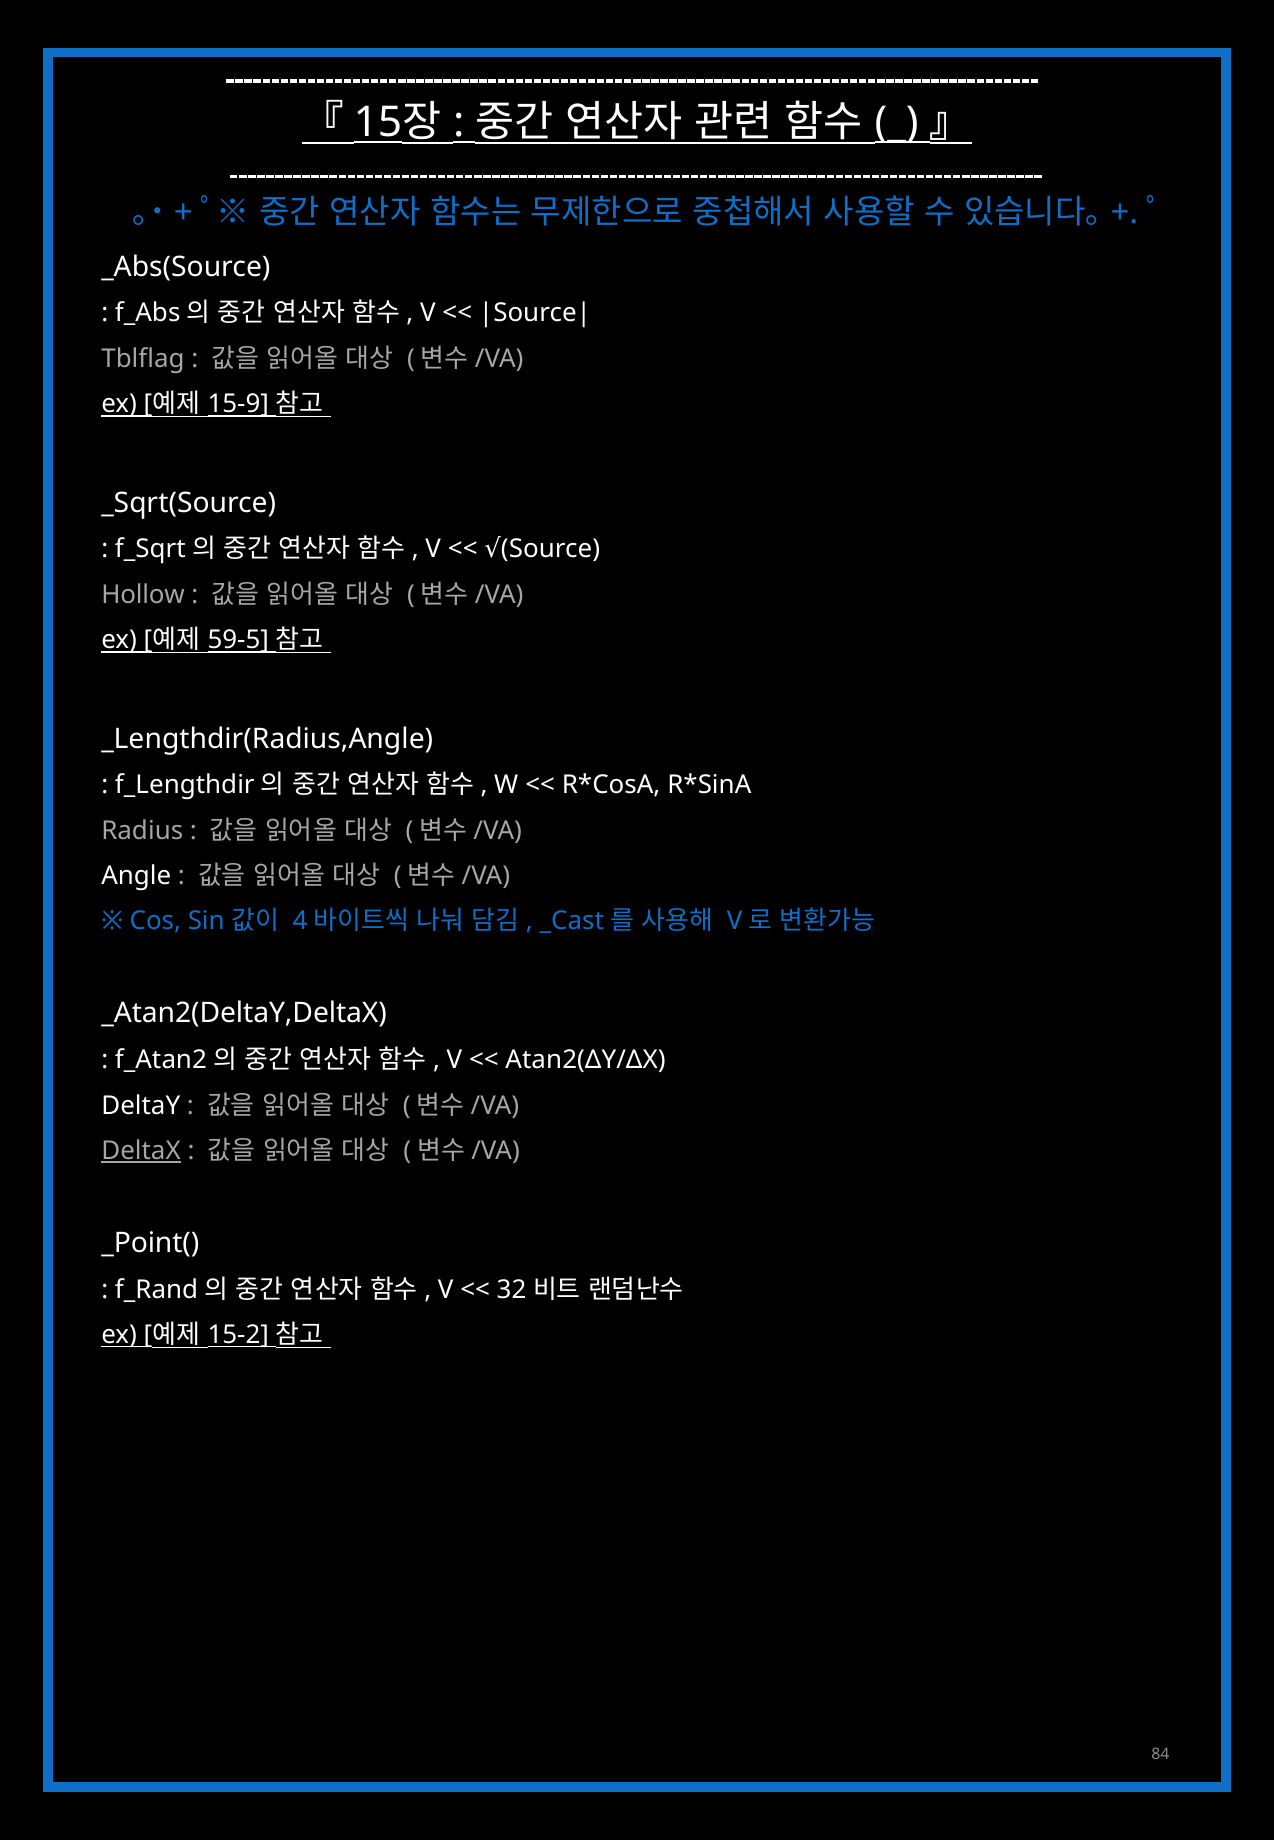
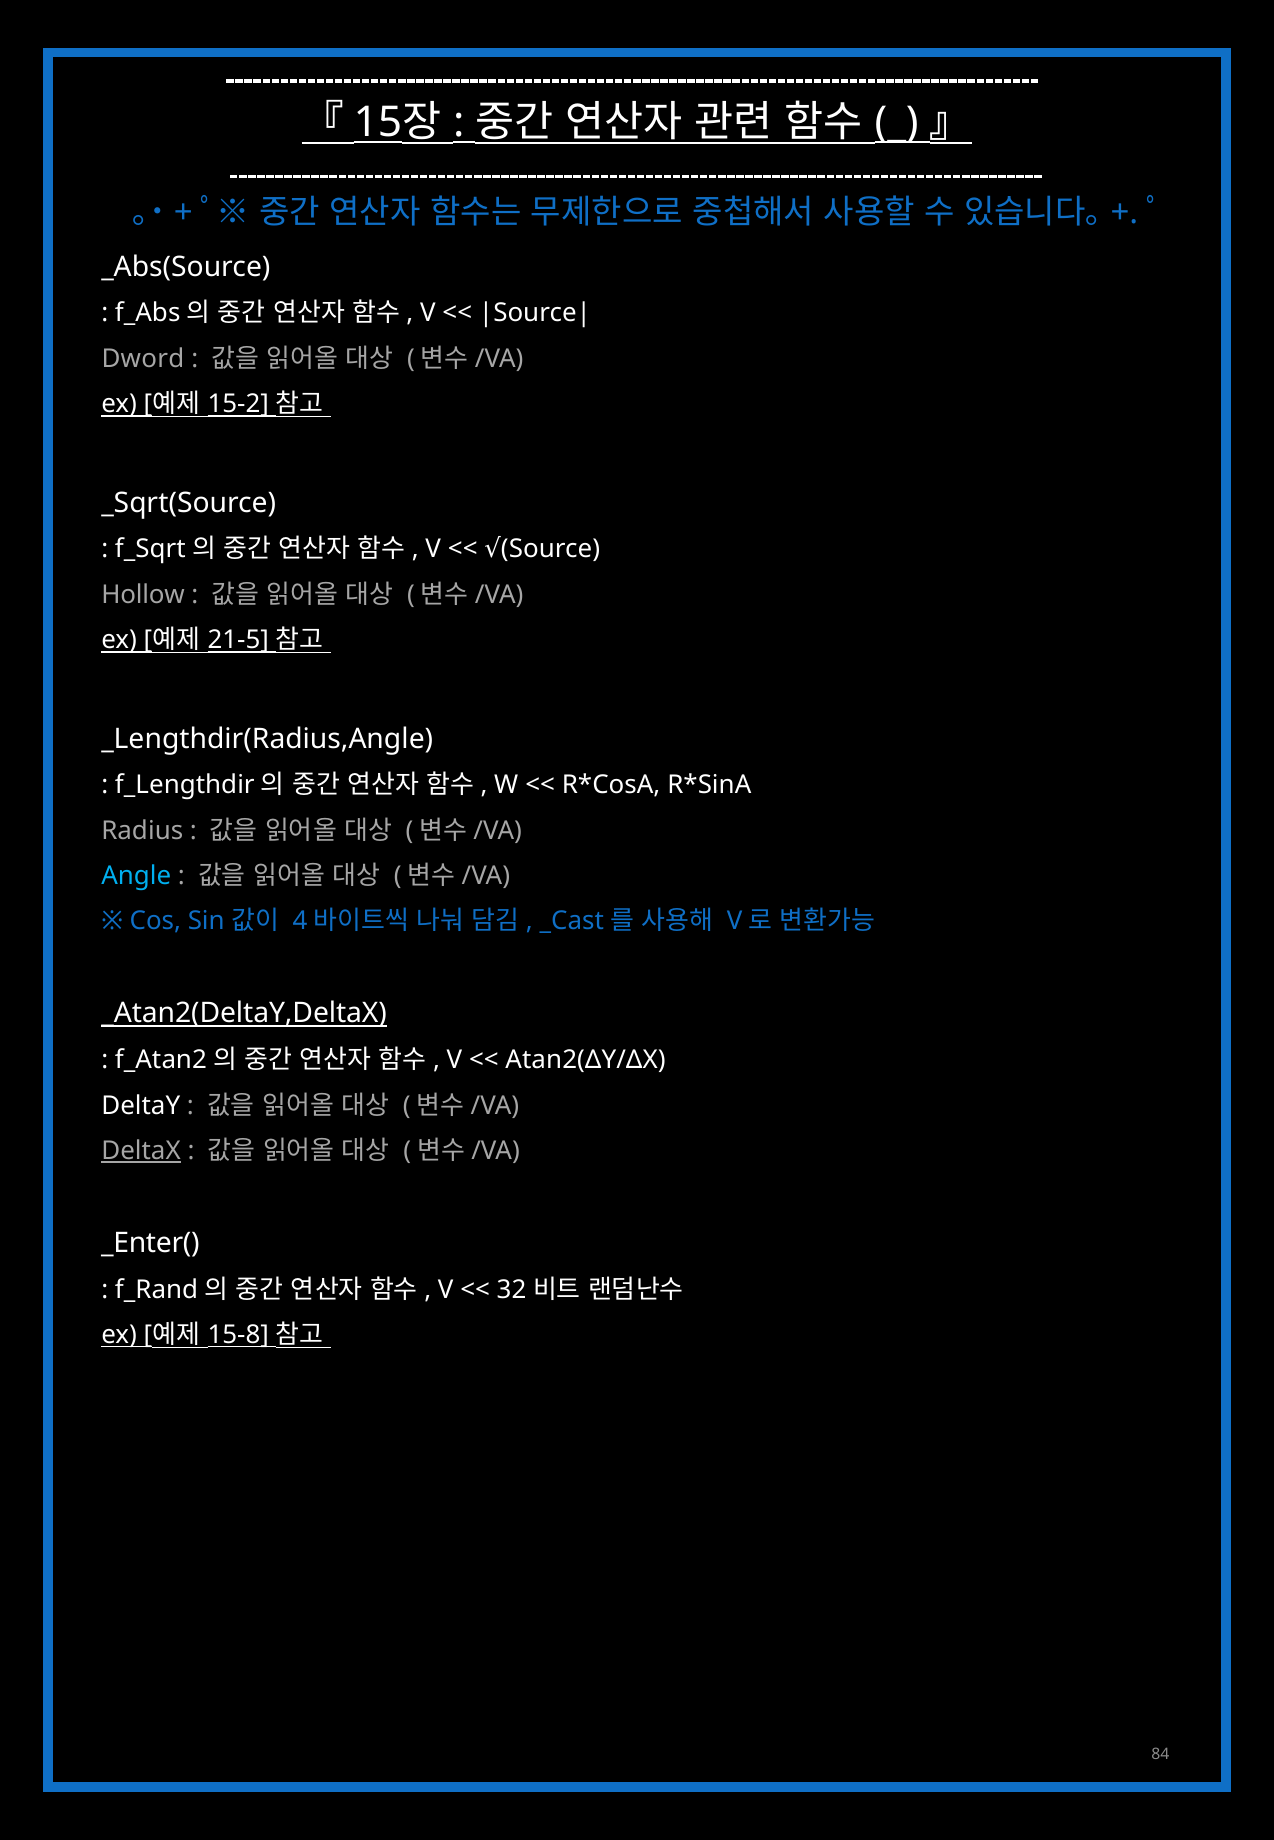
Tblflag: Tblflag -> Dword
15-9: 15-9 -> 15-2
59-5: 59-5 -> 21-5
Angle colour: white -> light blue
_Atan2(DeltaY,DeltaX underline: none -> present
_Point(: _Point( -> _Enter(
15-2: 15-2 -> 15-8
